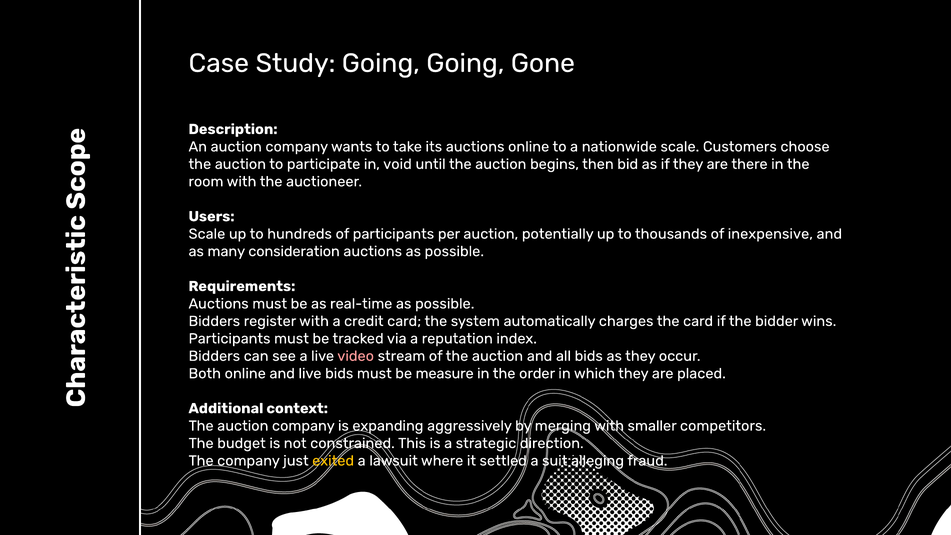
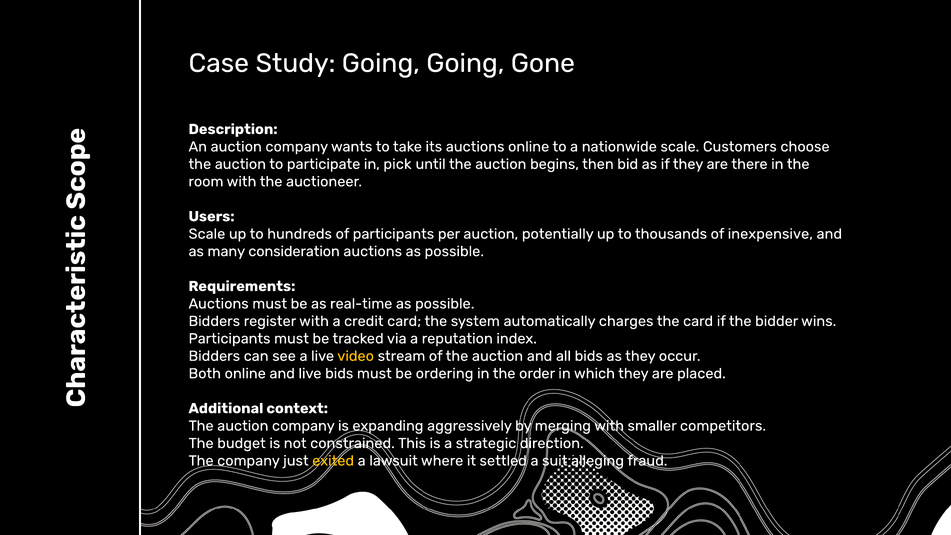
void: void -> pick
video colour: pink -> yellow
measure: measure -> ordering
